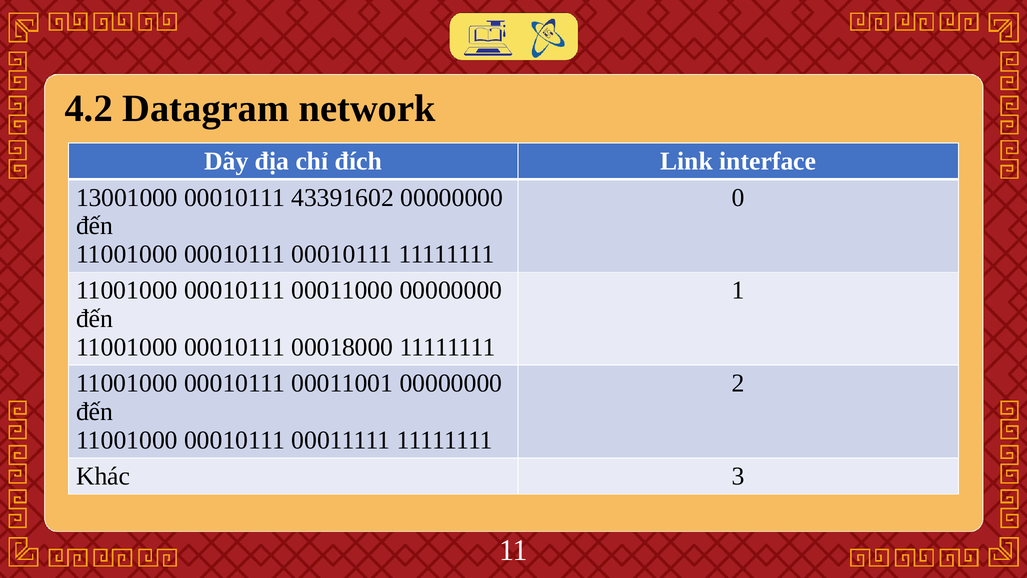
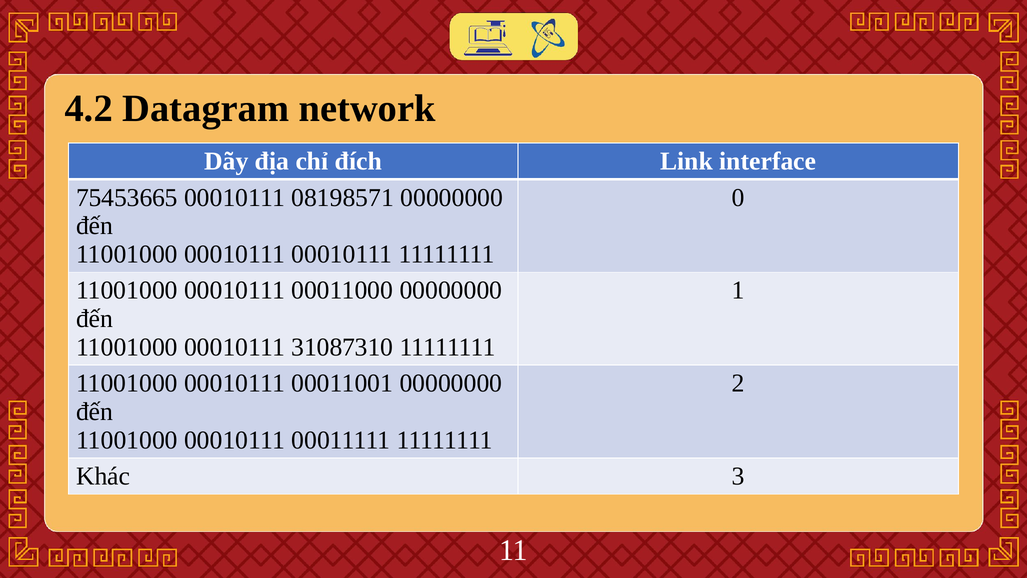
13001000: 13001000 -> 75453665
43391602: 43391602 -> 08198571
00018000: 00018000 -> 31087310
